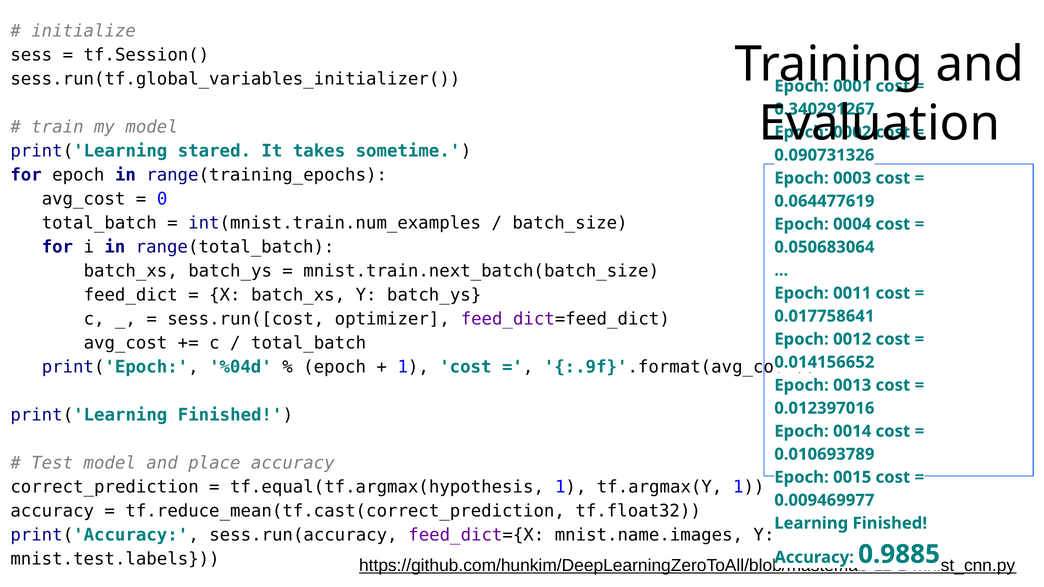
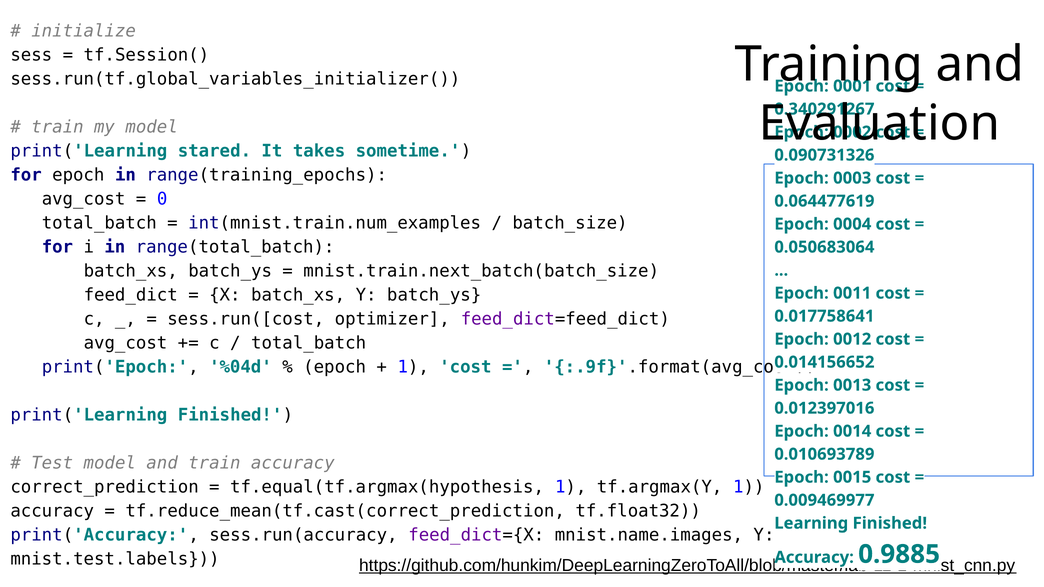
and place: place -> train
